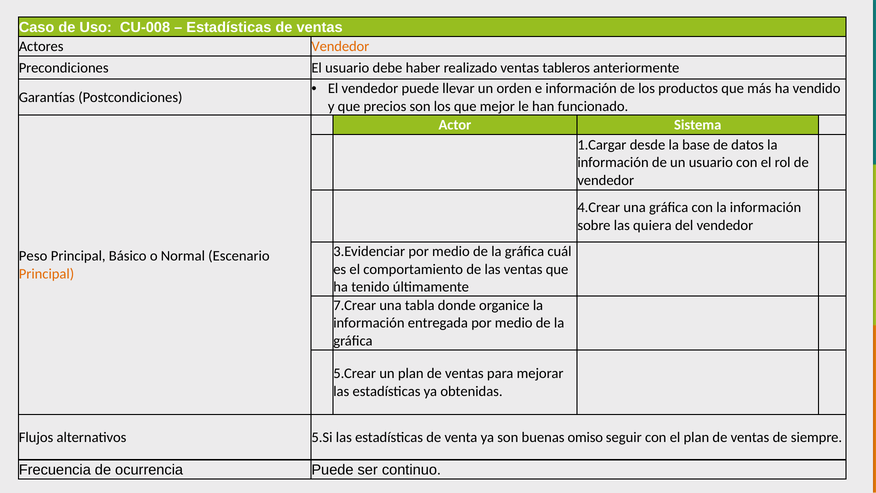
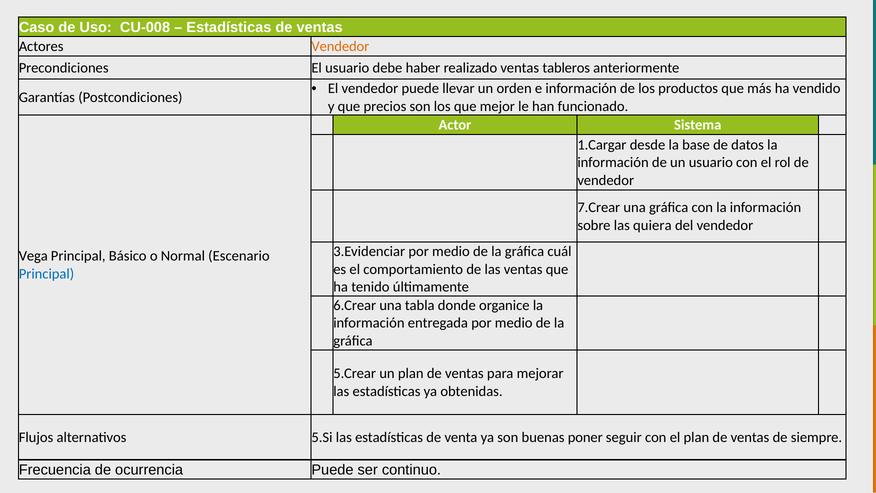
4.Crear: 4.Crear -> 7.Crear
Peso: Peso -> Vega
Principal at (47, 274) colour: orange -> blue
7.Crear: 7.Crear -> 6.Crear
omiso: omiso -> poner
